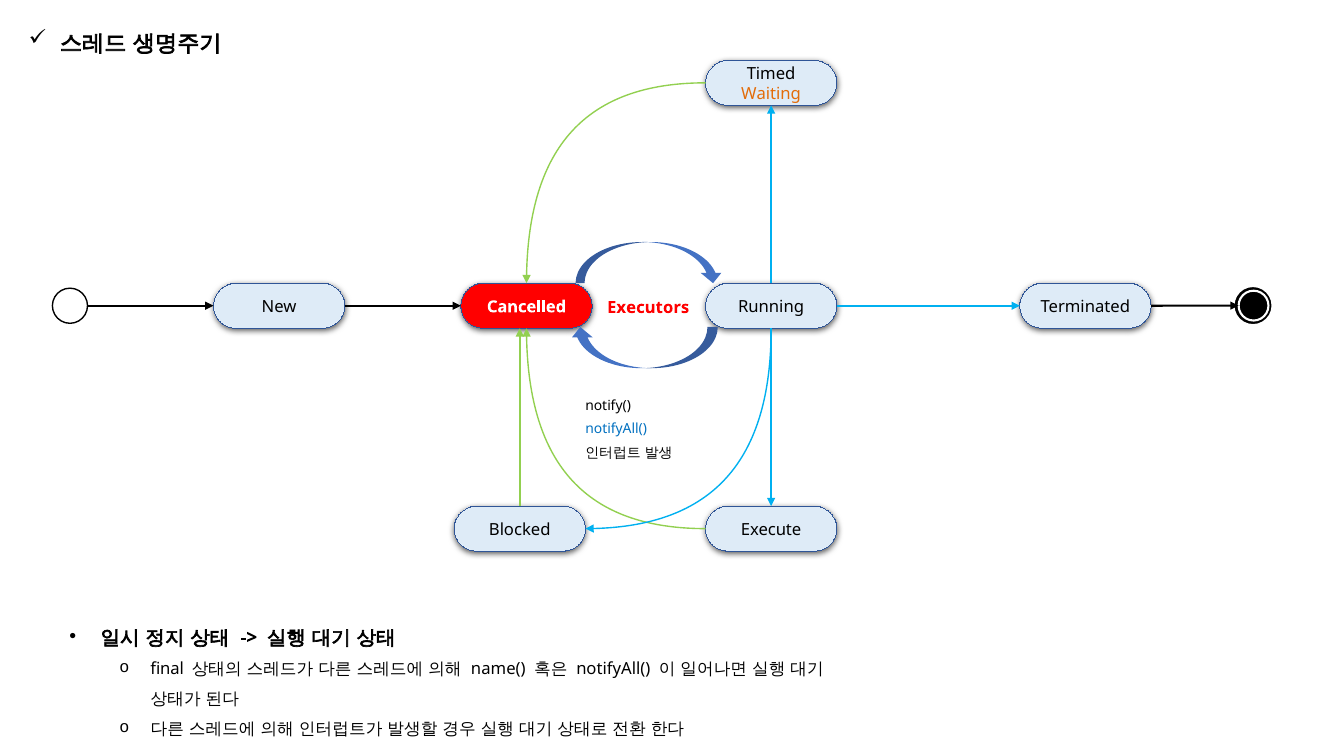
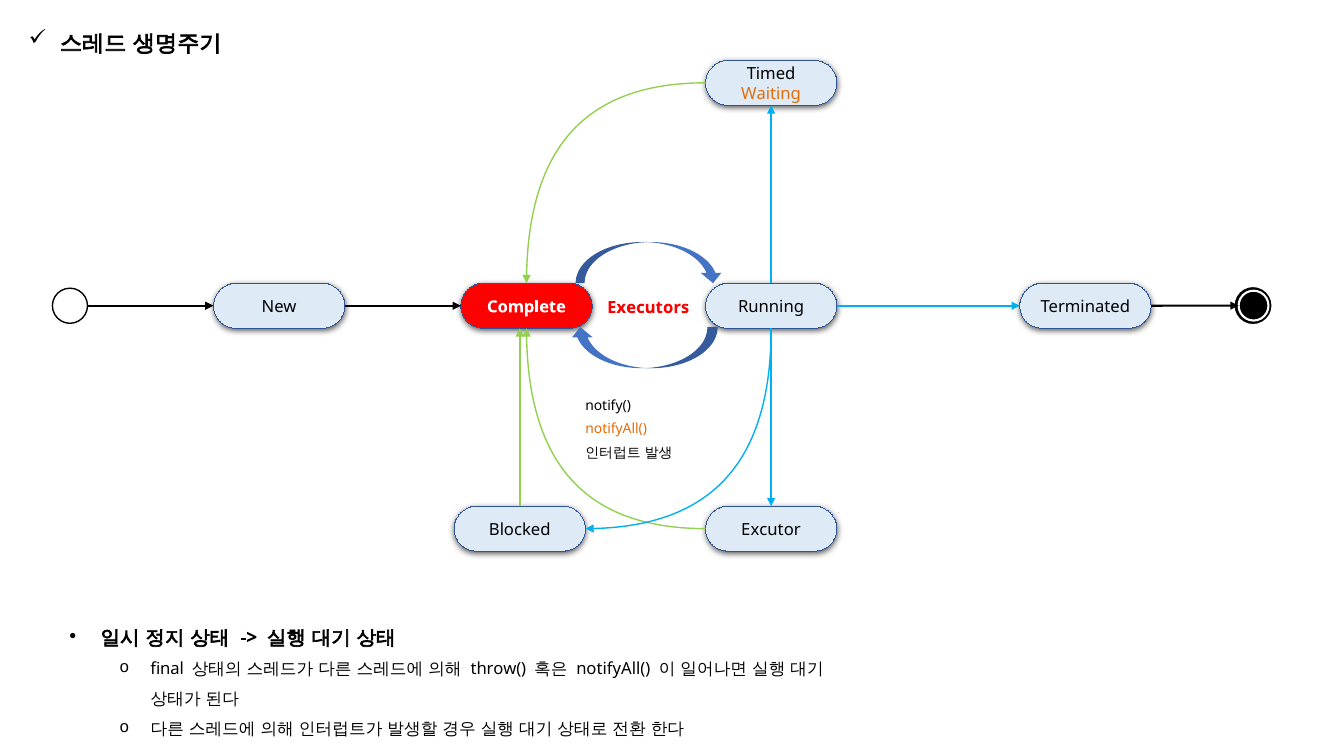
Cancelled: Cancelled -> Complete
notifyAll( at (616, 429) colour: blue -> orange
Execute: Execute -> Excutor
name(: name( -> throw(
